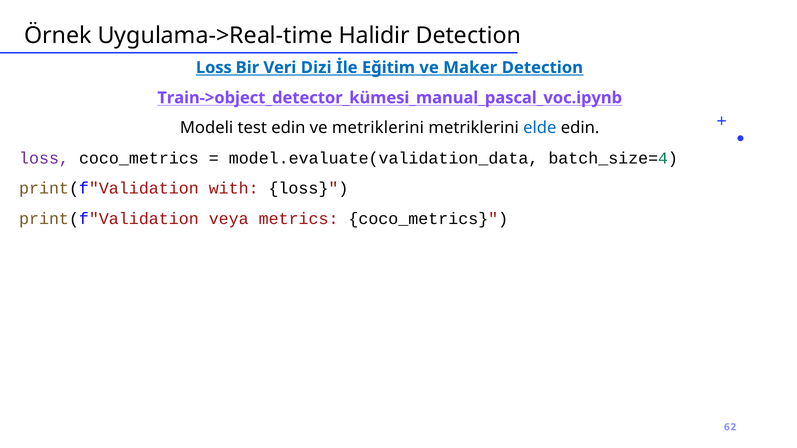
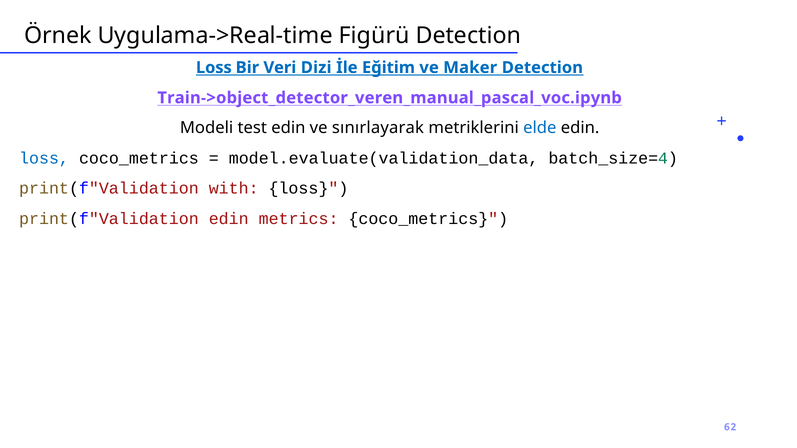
Halidir: Halidir -> Figürü
Train->object_detector_kümesi_manual_pascal_voc.ipynb: Train->object_detector_kümesi_manual_pascal_voc.ipynb -> Train->object_detector_veren_manual_pascal_voc.ipynb
ve metriklerini: metriklerini -> sınırlayarak
loss at (44, 158) colour: purple -> blue
print(f"Validation veya: veya -> edin
